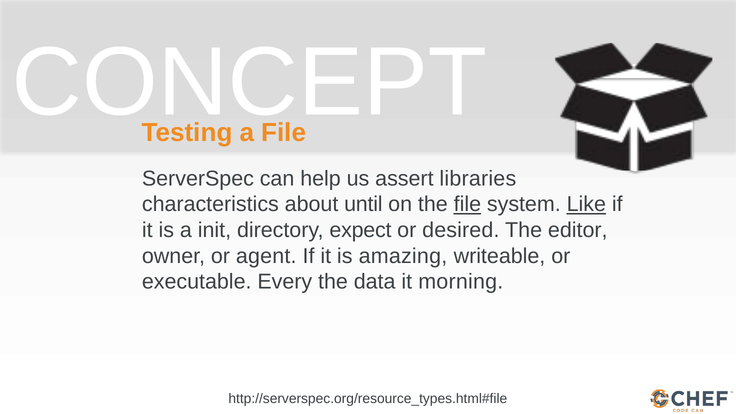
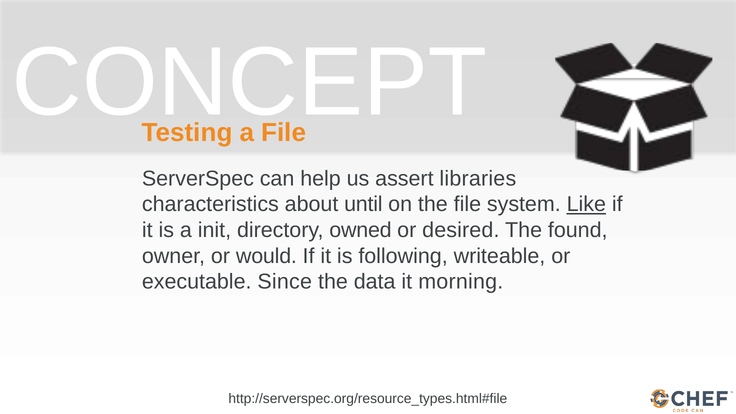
file at (467, 204) underline: present -> none
expect: expect -> owned
editor: editor -> found
agent: agent -> would
amazing: amazing -> following
Every: Every -> Since
